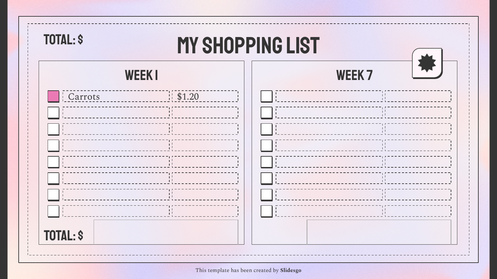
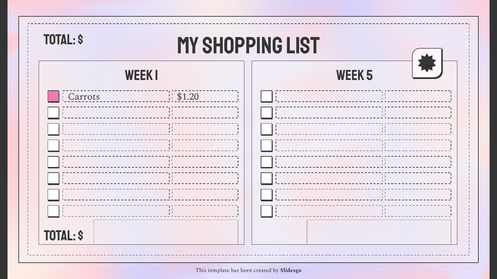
7: 7 -> 5
